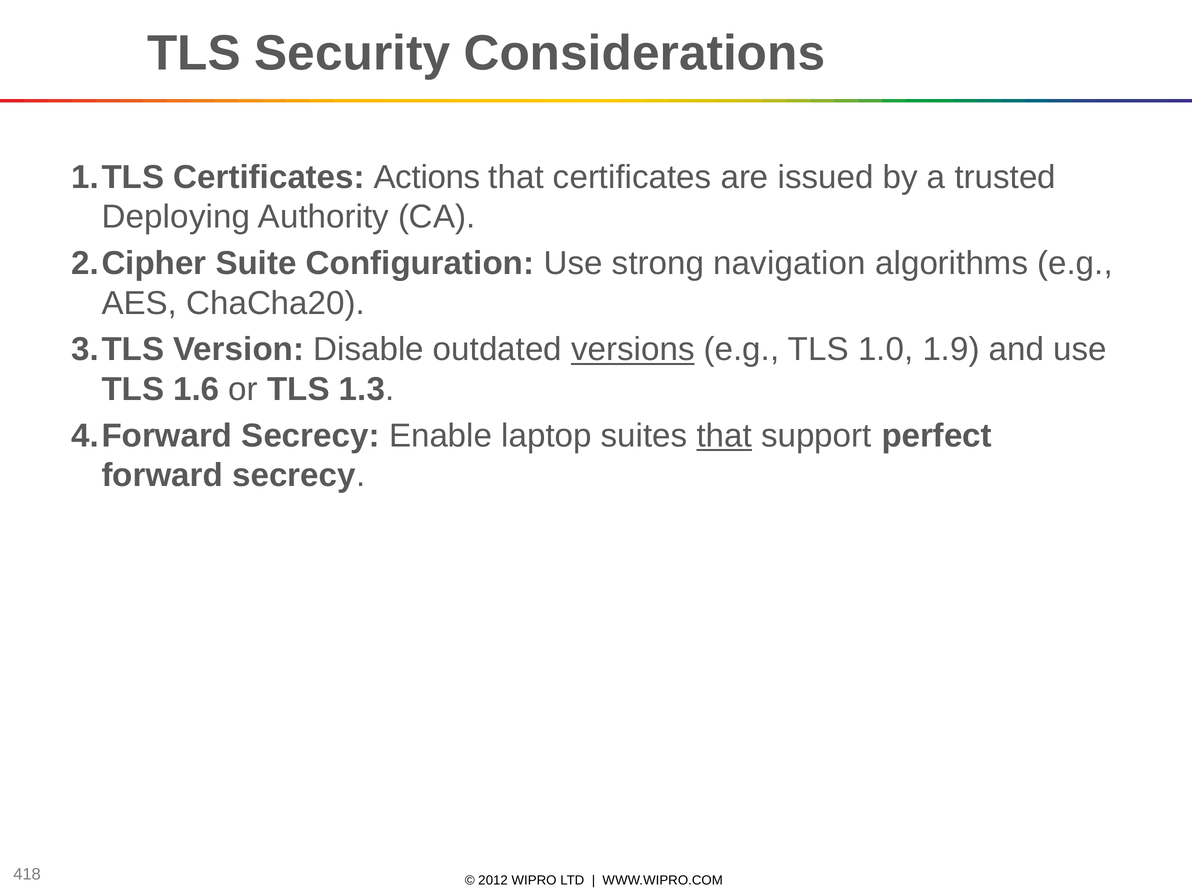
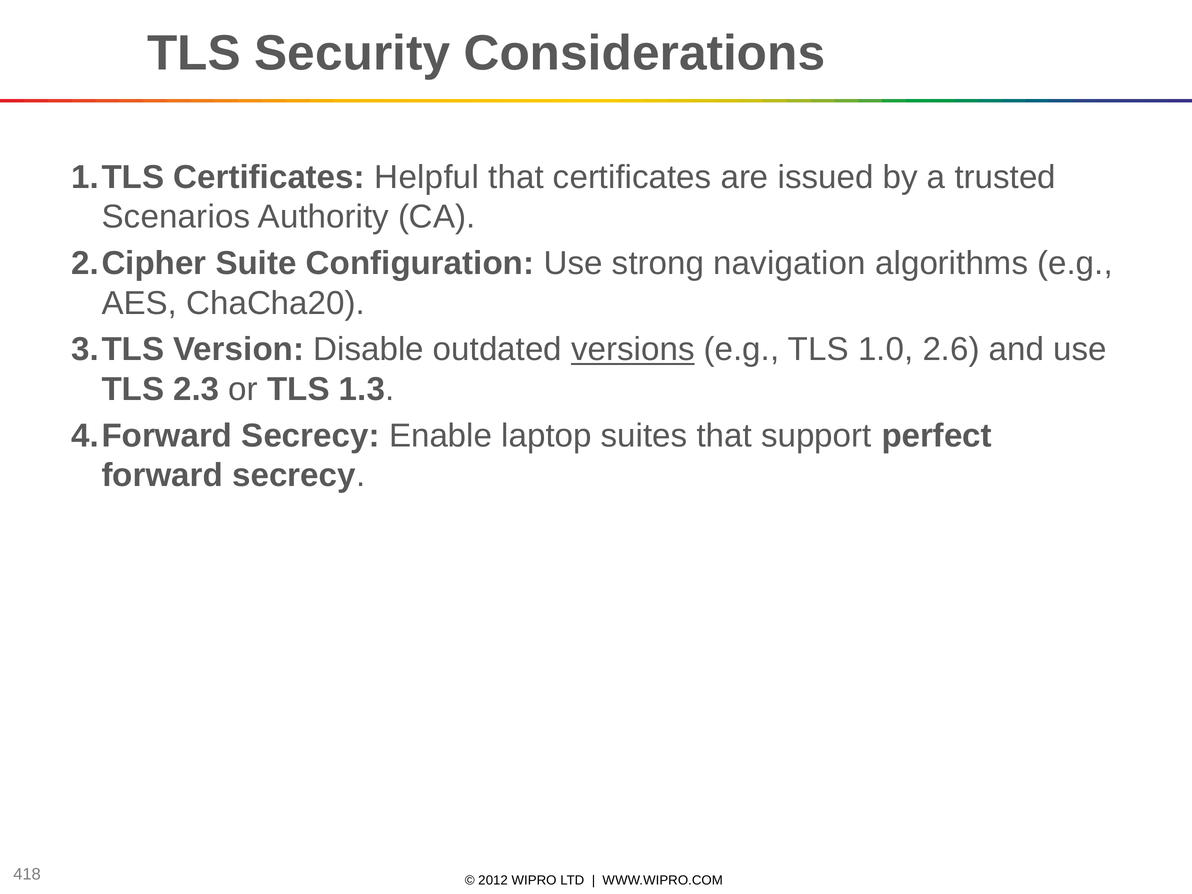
Actions: Actions -> Helpful
Deploying: Deploying -> Scenarios
1.9: 1.9 -> 2.6
1.6: 1.6 -> 2.3
that at (724, 436) underline: present -> none
